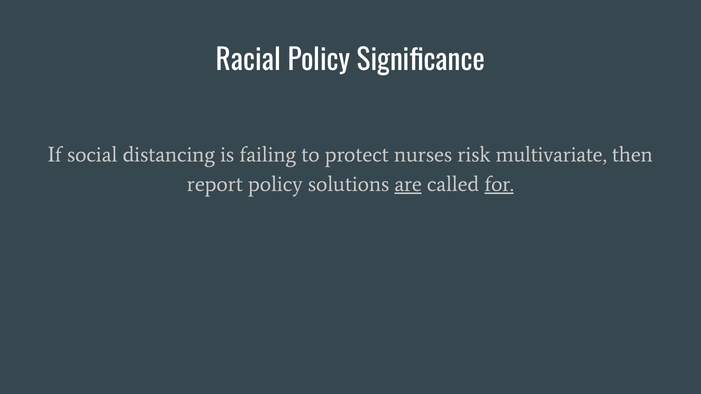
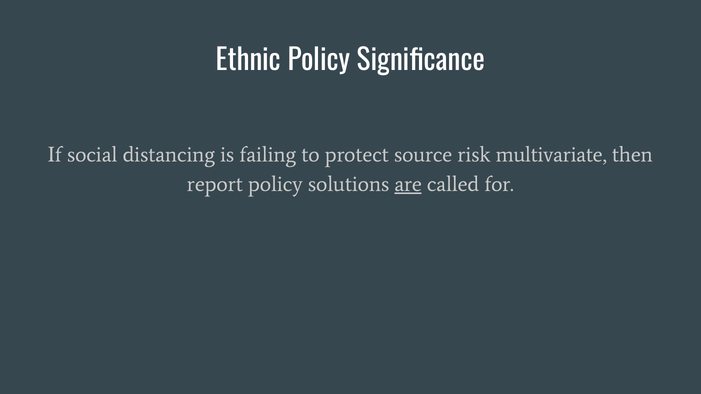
Racial: Racial -> Ethnic
nurses: nurses -> source
for underline: present -> none
